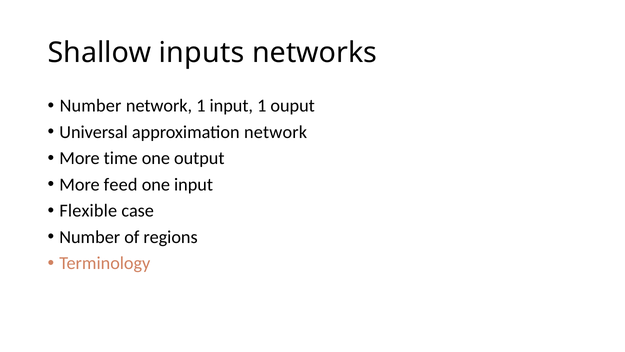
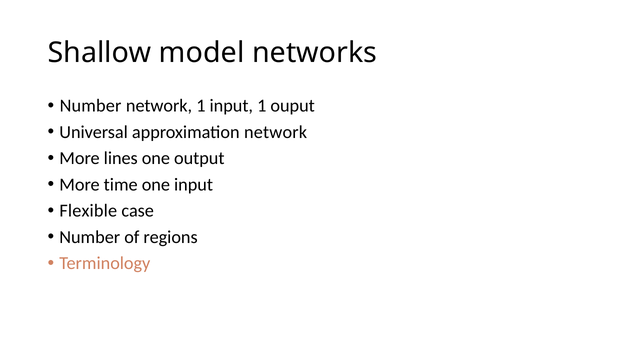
inputs: inputs -> model
time: time -> lines
feed: feed -> time
